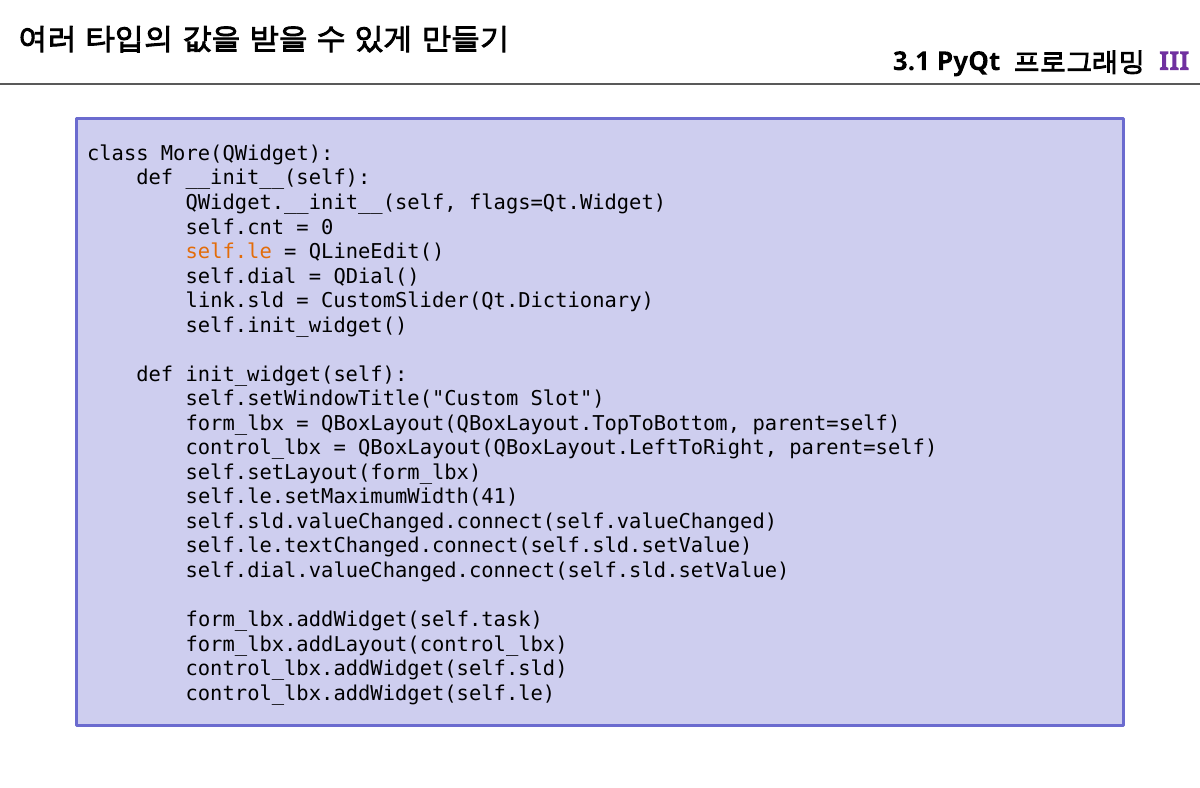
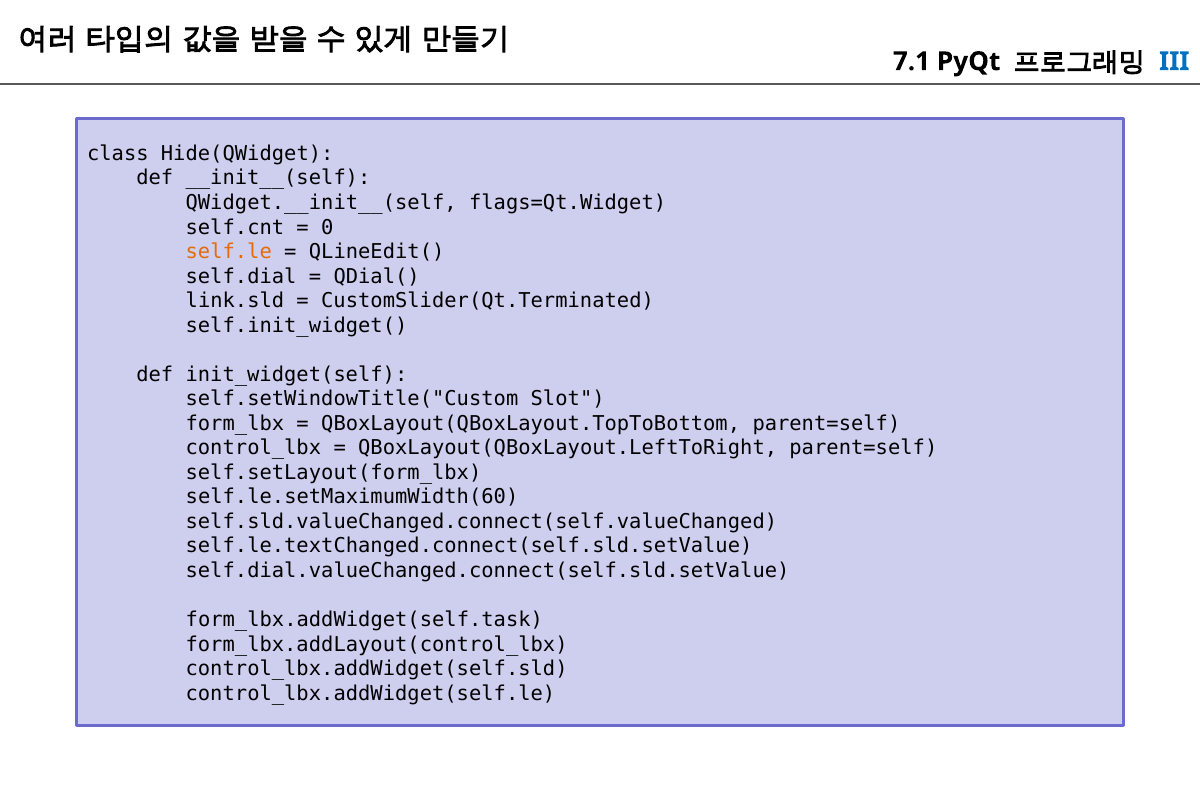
3.1: 3.1 -> 7.1
III colour: purple -> blue
More(QWidget: More(QWidget -> Hide(QWidget
CustomSlider(Qt.Dictionary: CustomSlider(Qt.Dictionary -> CustomSlider(Qt.Terminated
self.le.setMaximumWidth(41: self.le.setMaximumWidth(41 -> self.le.setMaximumWidth(60
